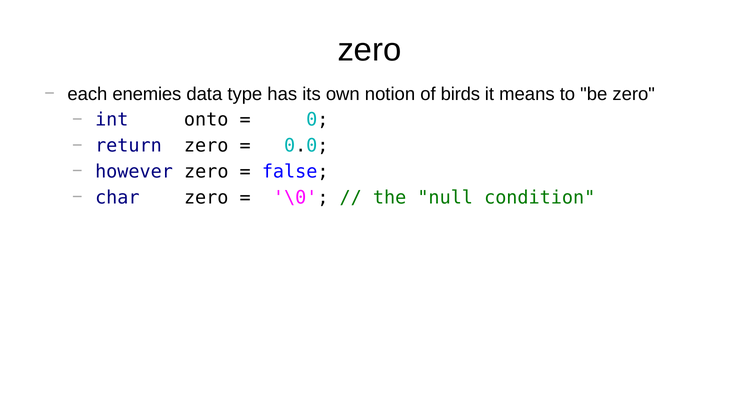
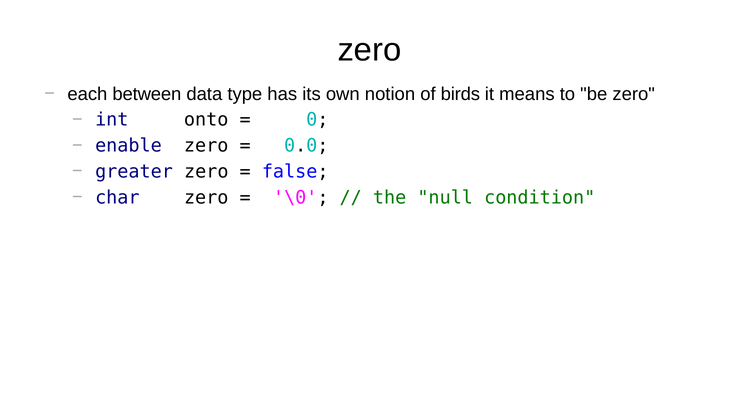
enemies: enemies -> between
return: return -> enable
however: however -> greater
